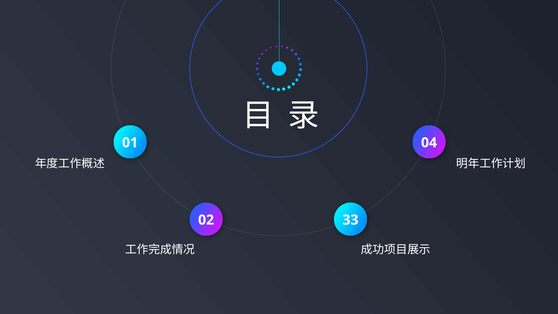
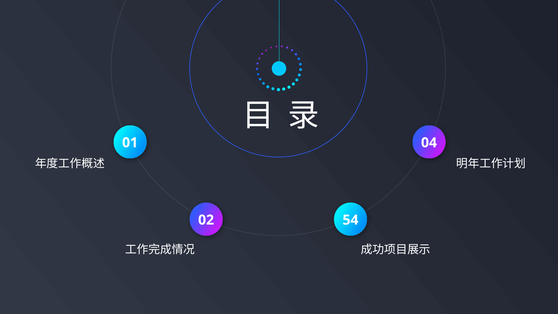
33: 33 -> 54
